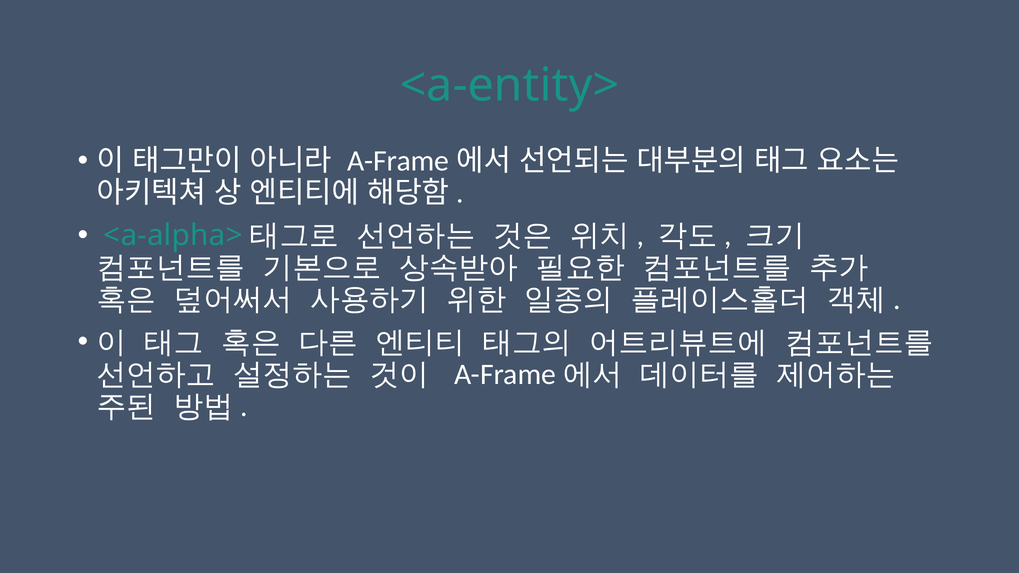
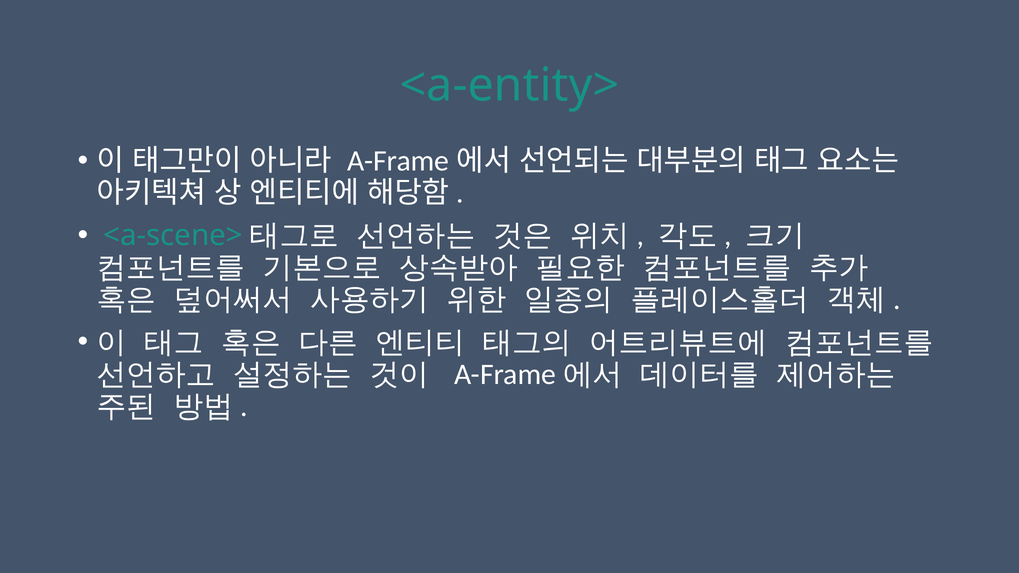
<a-alpha>: <a-alpha> -> <a-scene>
